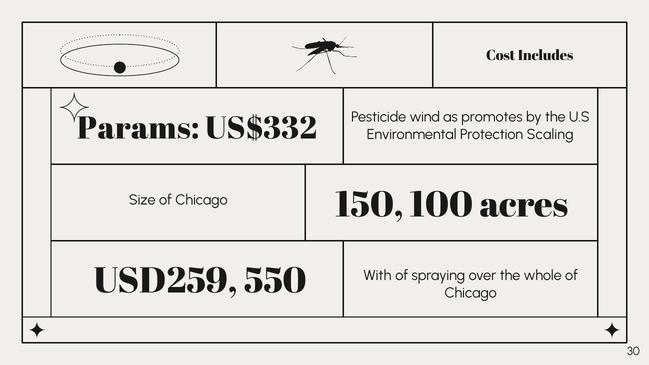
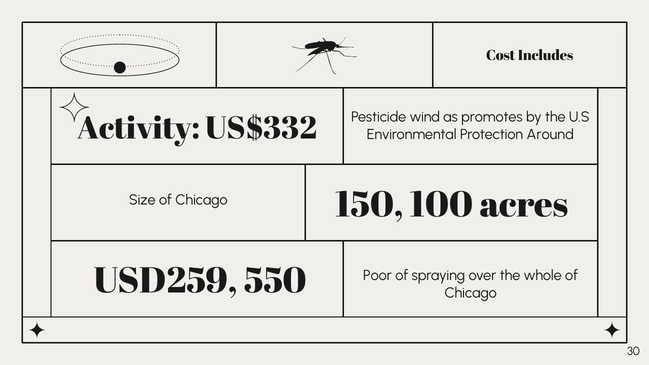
Params: Params -> Activity
Scaling: Scaling -> Around
With: With -> Poor
